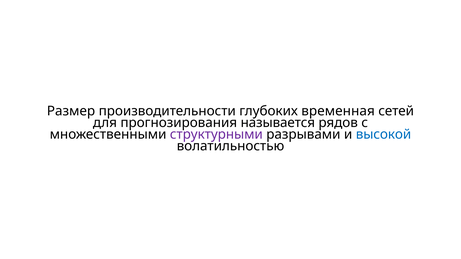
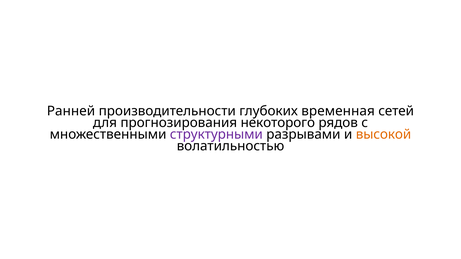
Размер: Размер -> Ранней
называется: называется -> некоторого
высокой colour: blue -> orange
